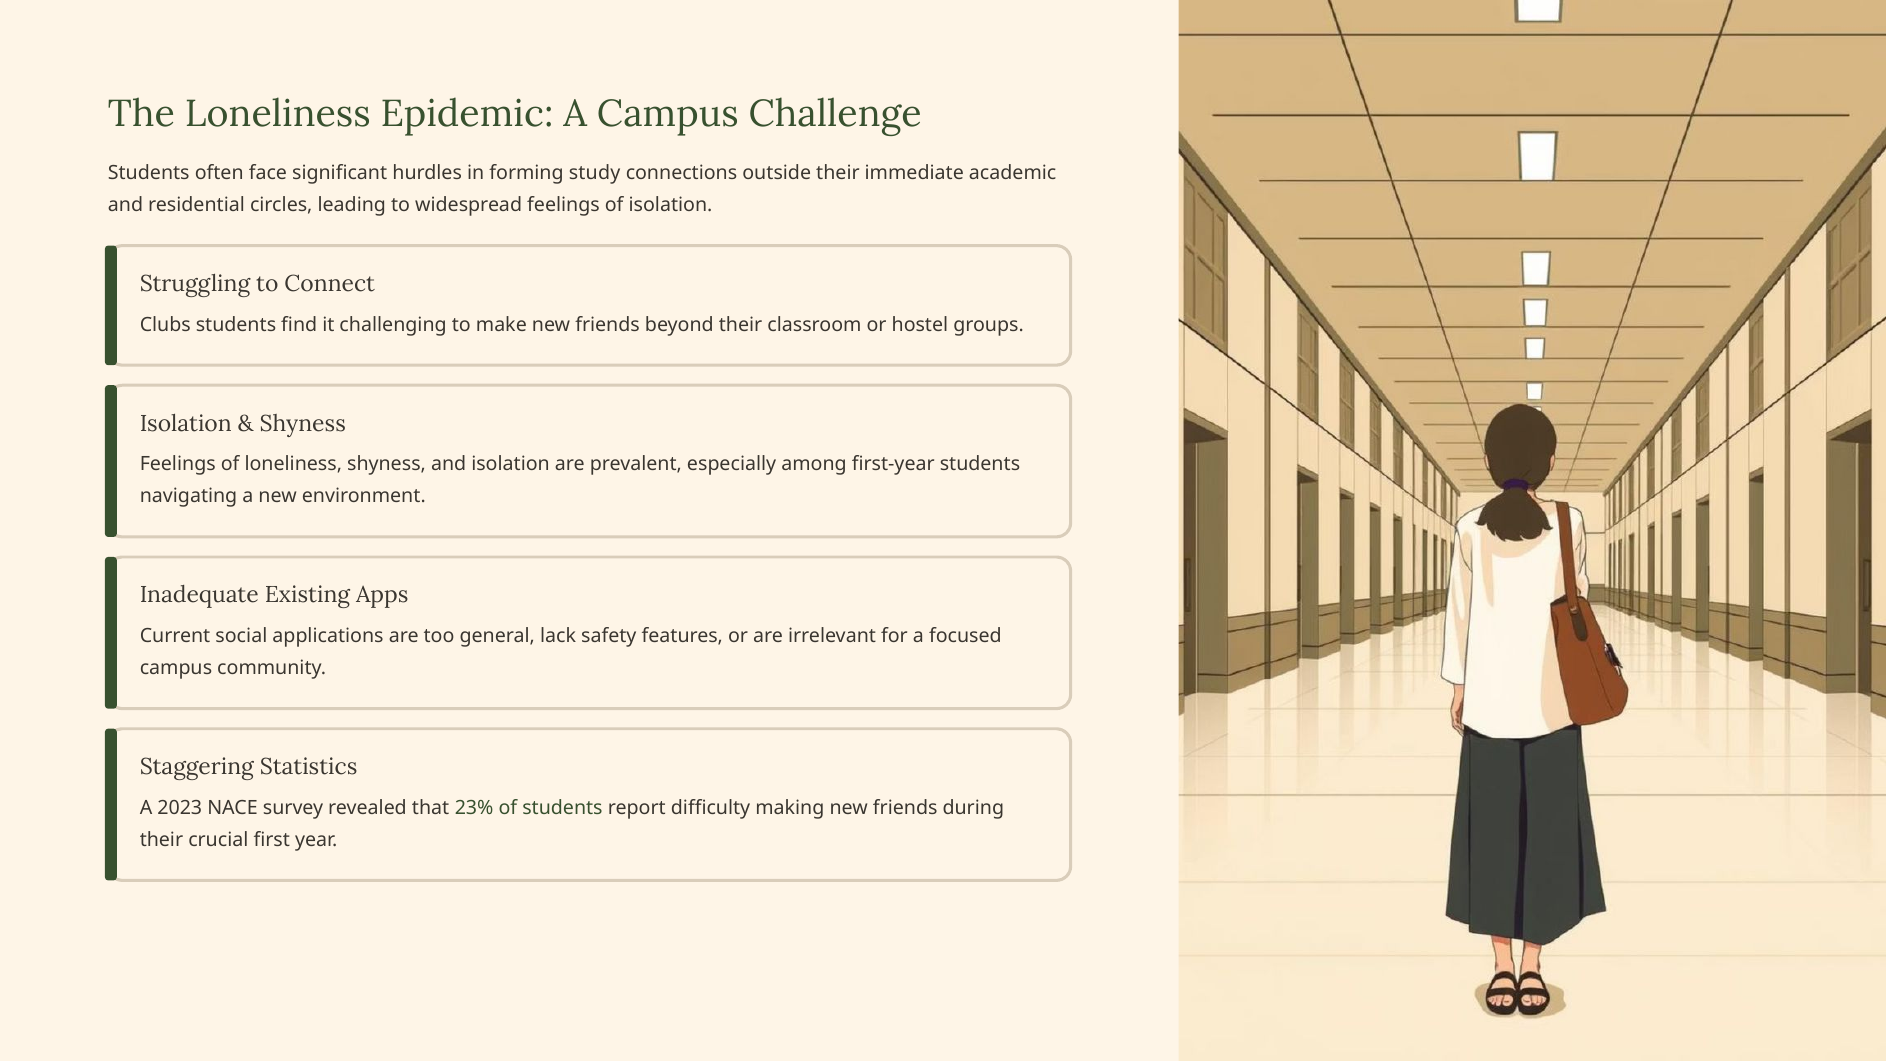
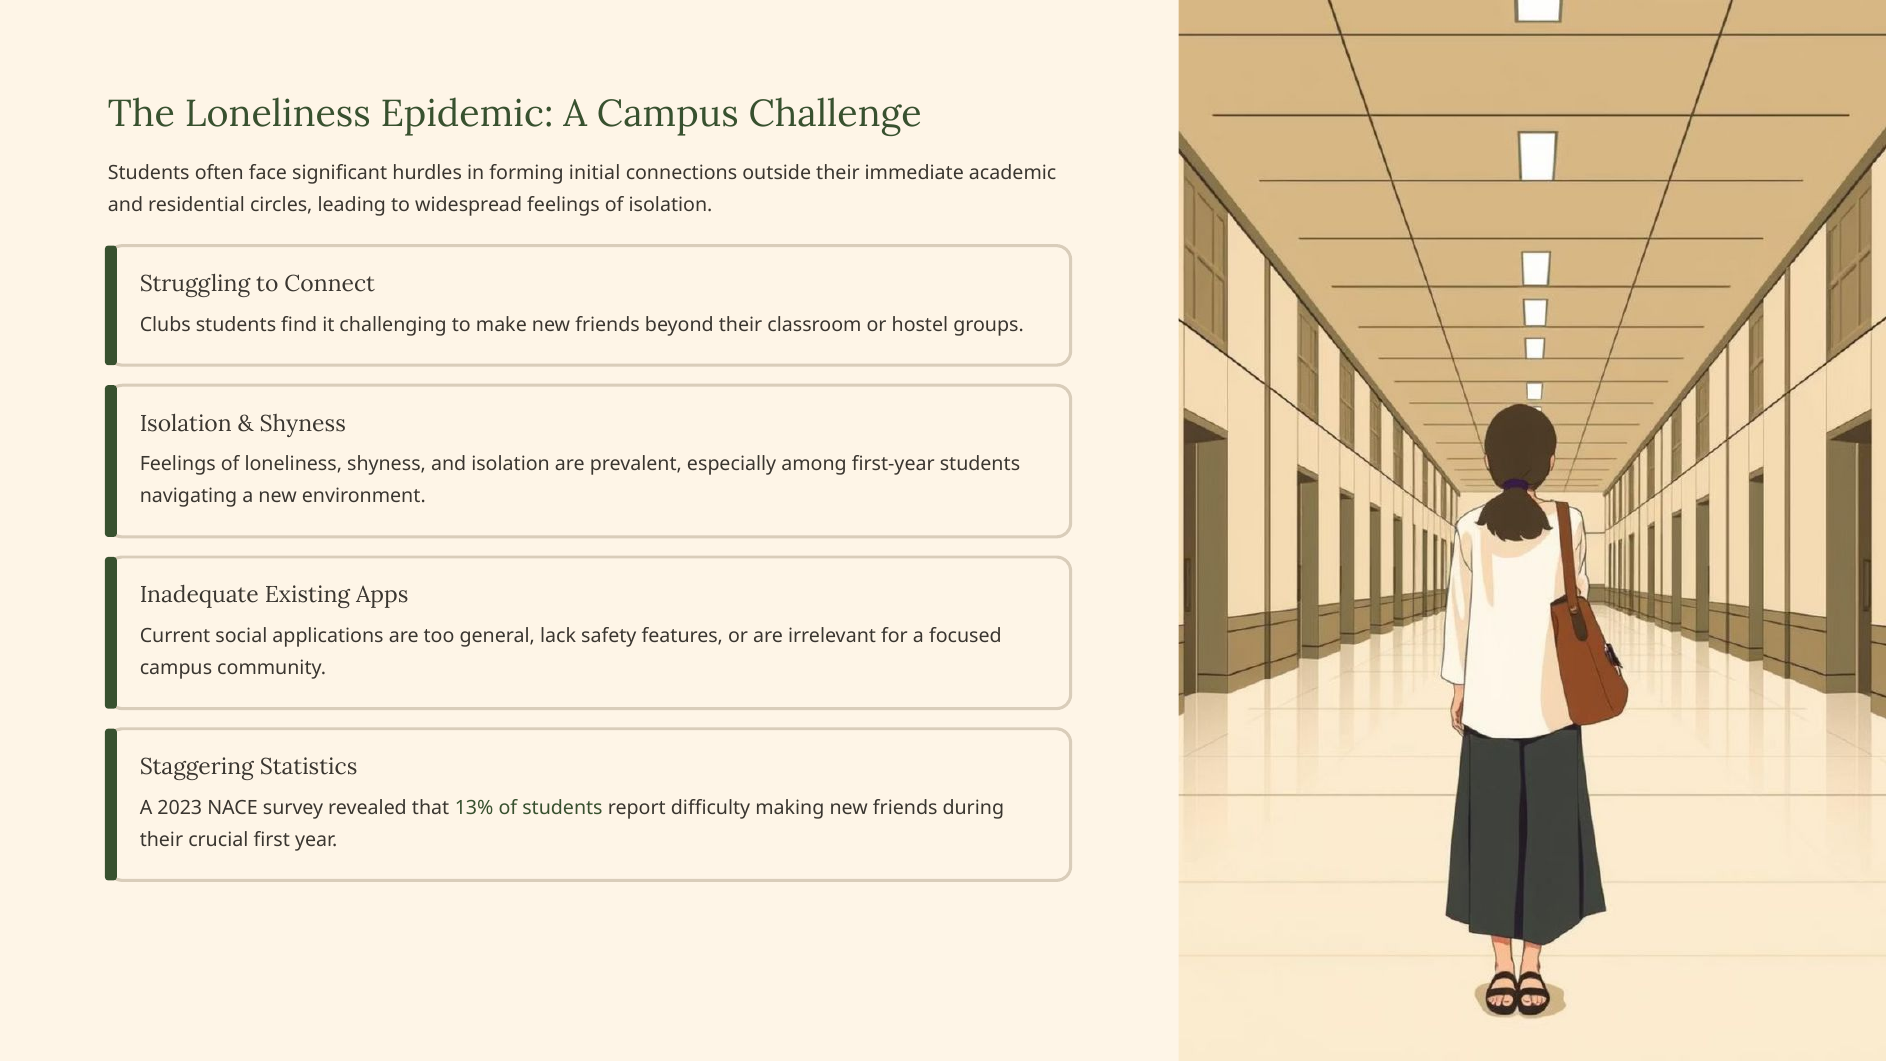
study: study -> initial
23%: 23% -> 13%
